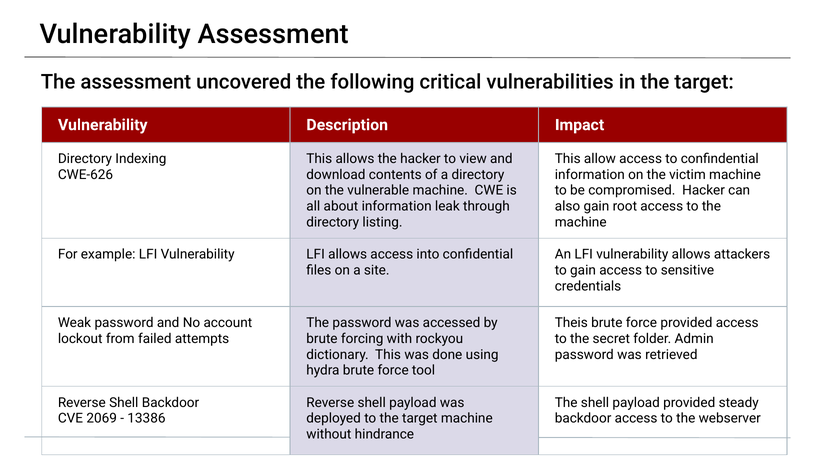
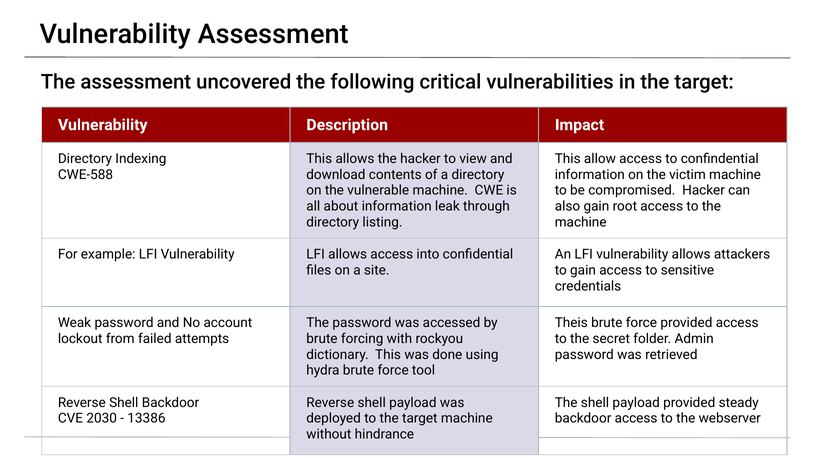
CWE-626: CWE-626 -> CWE-588
2069: 2069 -> 2030
